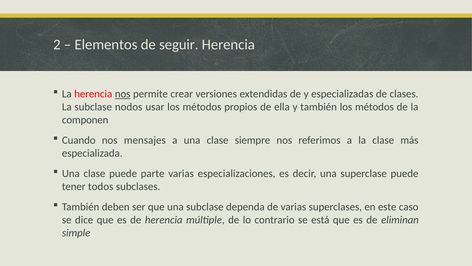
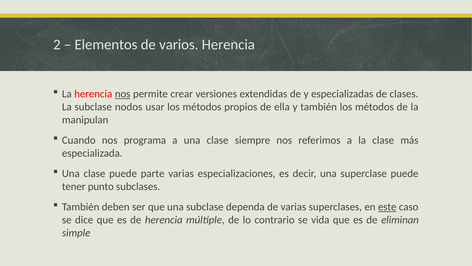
seguir: seguir -> varios
componen: componen -> manipulan
mensajes: mensajes -> programa
todos: todos -> punto
este underline: none -> present
está: está -> vida
